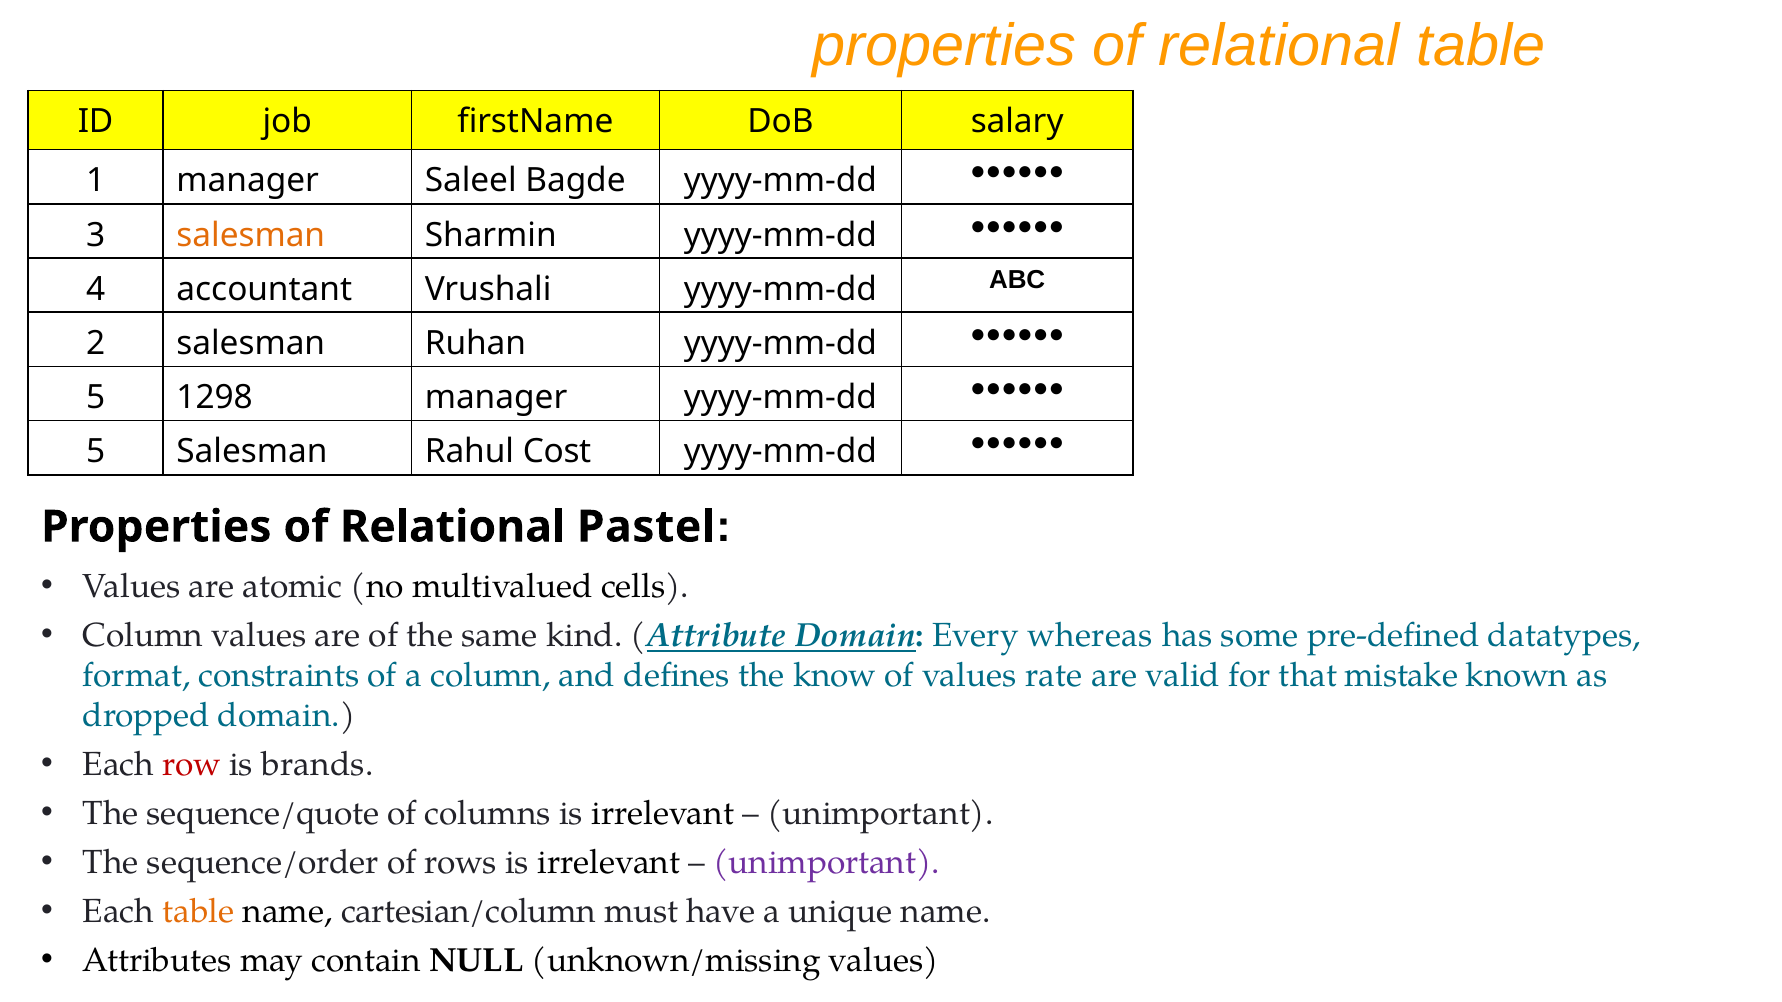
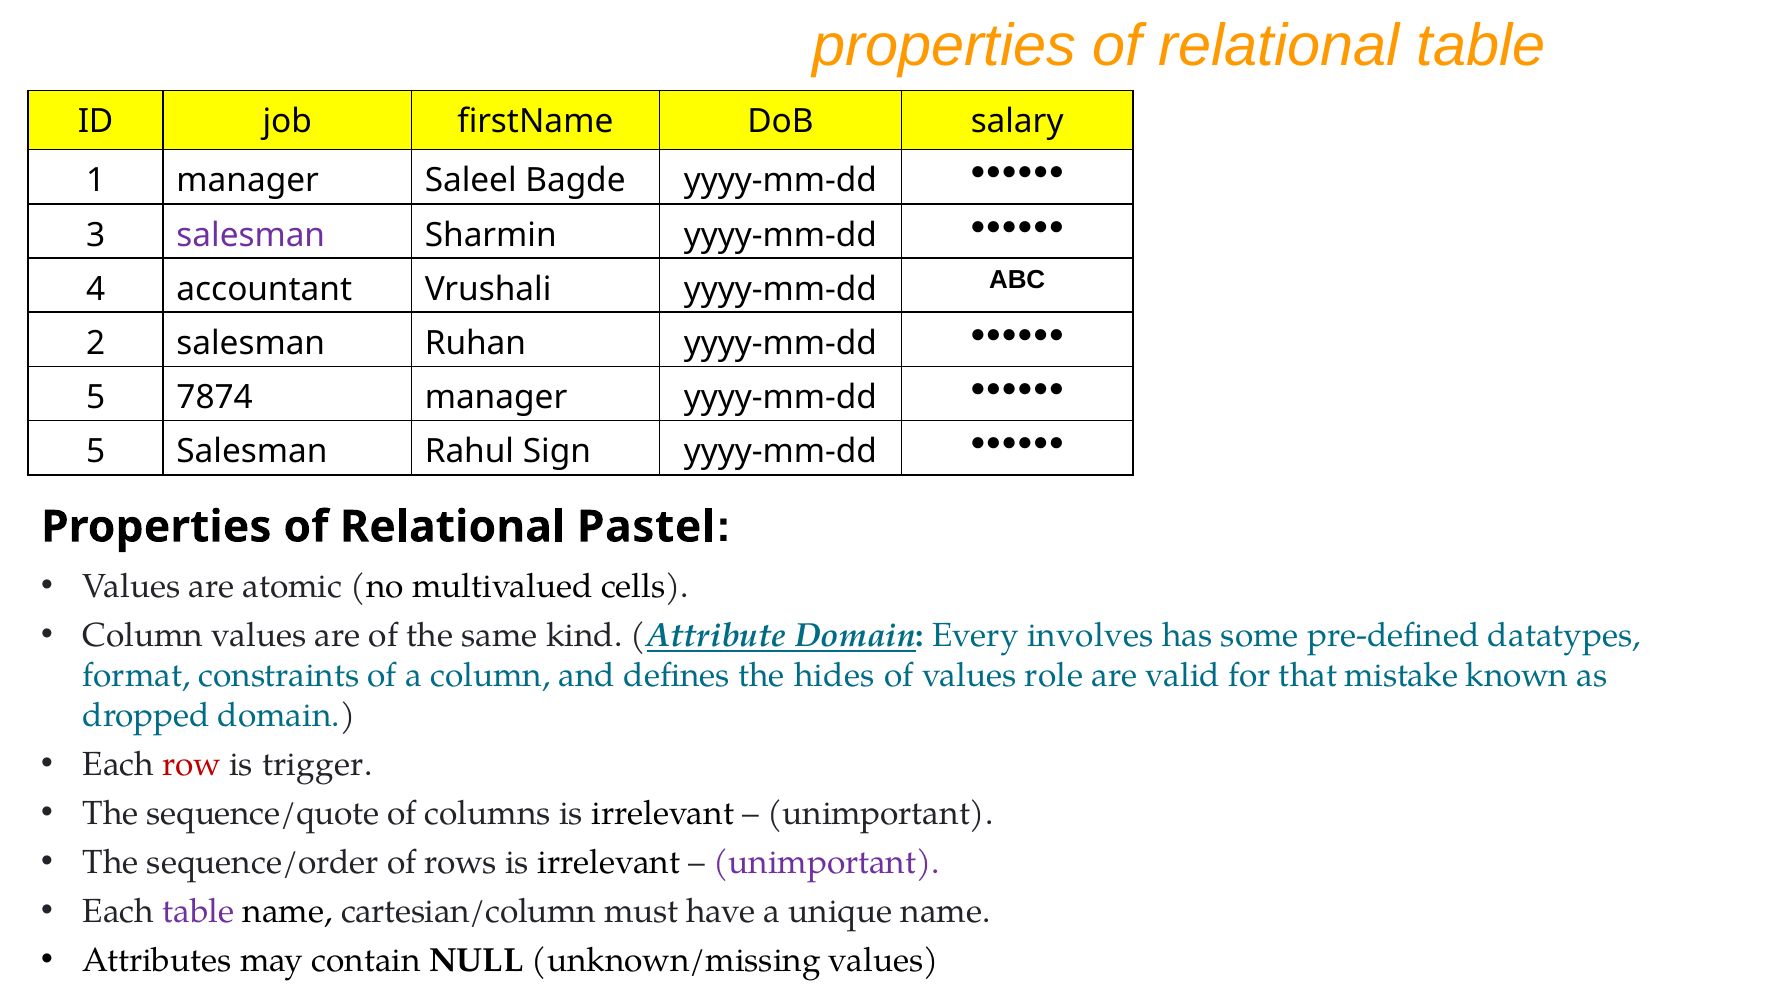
salesman at (251, 235) colour: orange -> purple
1298: 1298 -> 7874
Cost: Cost -> Sign
whereas: whereas -> involves
know: know -> hides
rate: rate -> role
brands: brands -> trigger
table at (198, 912) colour: orange -> purple
